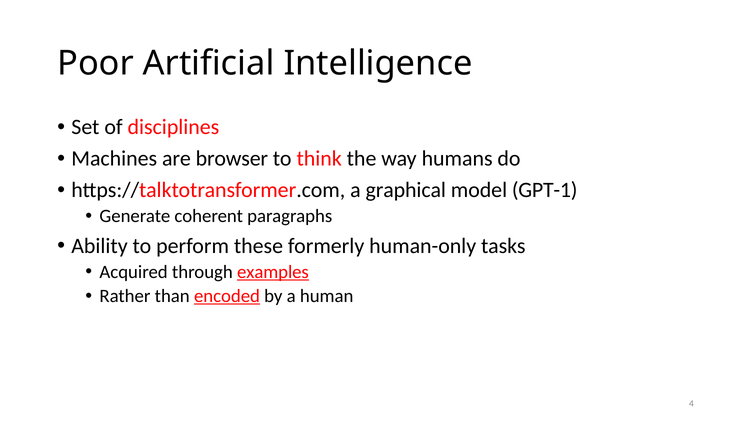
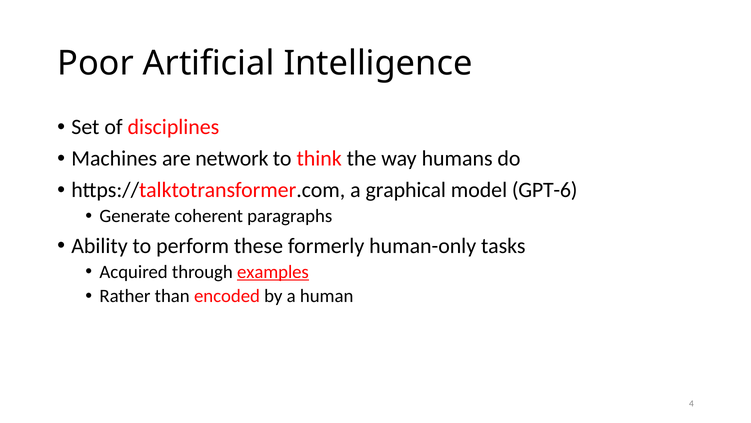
browser: browser -> network
GPT-1: GPT-1 -> GPT-6
encoded underline: present -> none
